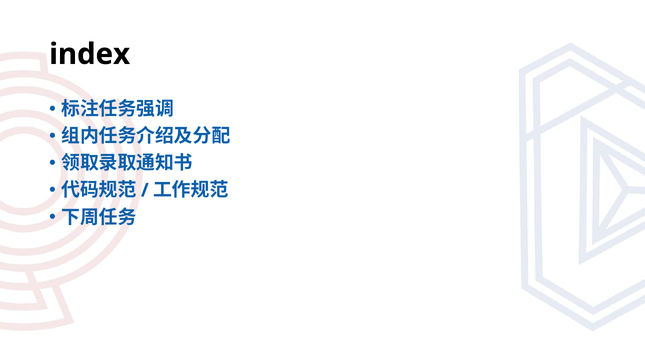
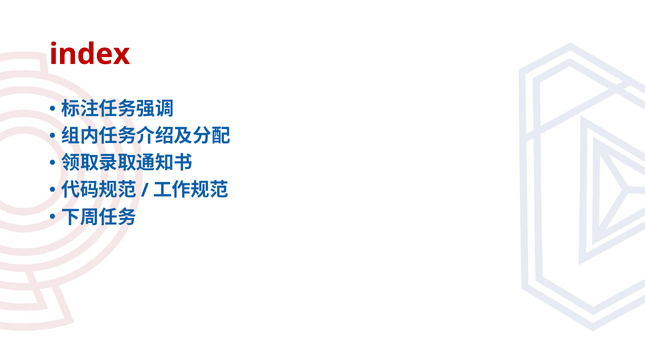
index colour: black -> red
